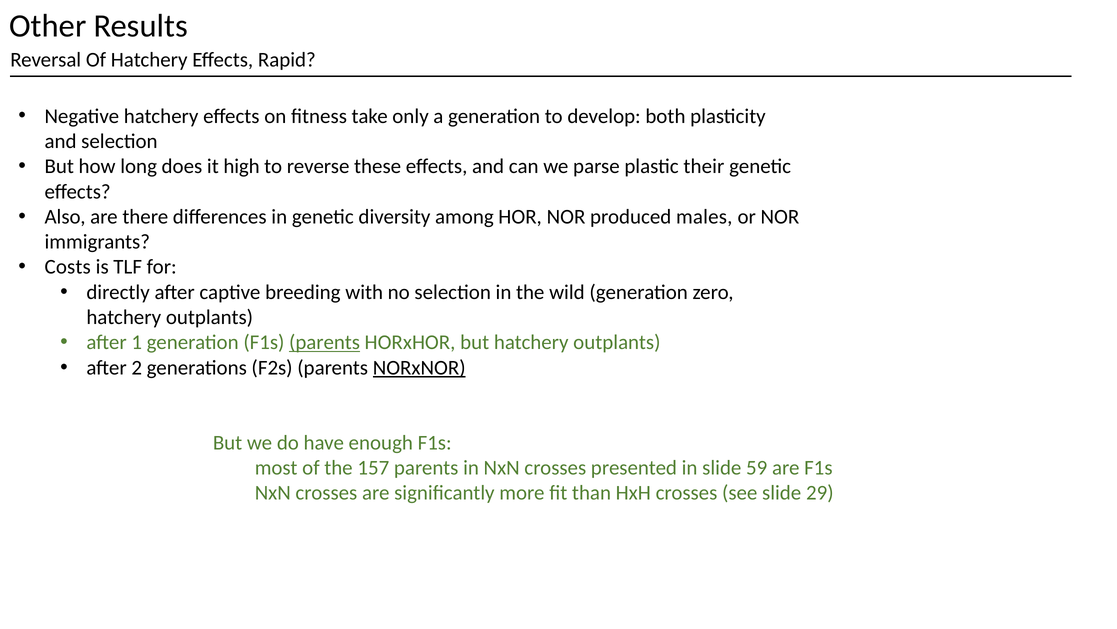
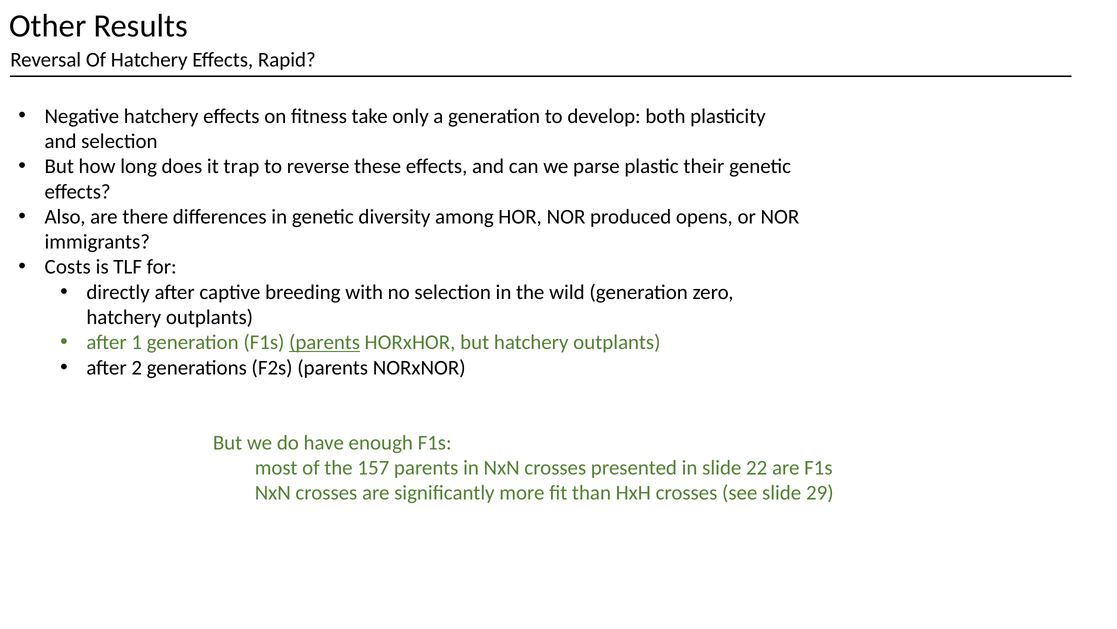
high: high -> trap
males: males -> opens
NORxNOR underline: present -> none
59: 59 -> 22
